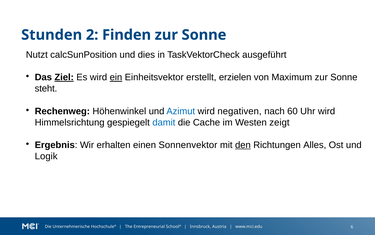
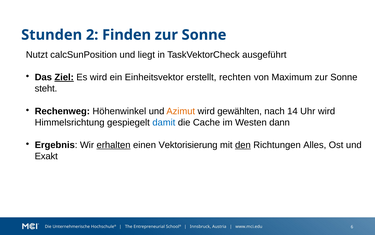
dies: dies -> liegt
ein underline: present -> none
erzielen: erzielen -> rechten
Azimut colour: blue -> orange
negativen: negativen -> gewählten
60: 60 -> 14
zeigt: zeigt -> dann
erhalten underline: none -> present
Sonnenvektor: Sonnenvektor -> Vektorisierung
Logik: Logik -> Exakt
